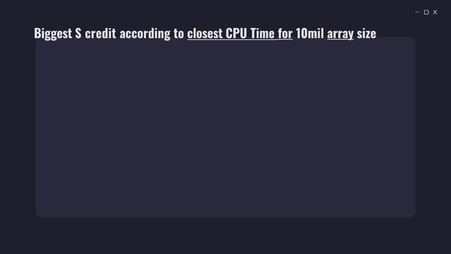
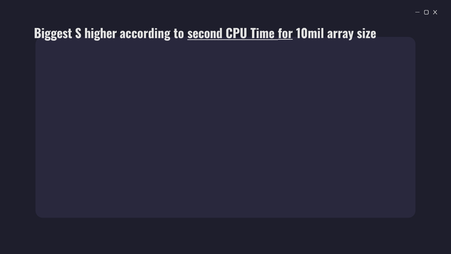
credit: credit -> higher
closest: closest -> second
array underline: present -> none
